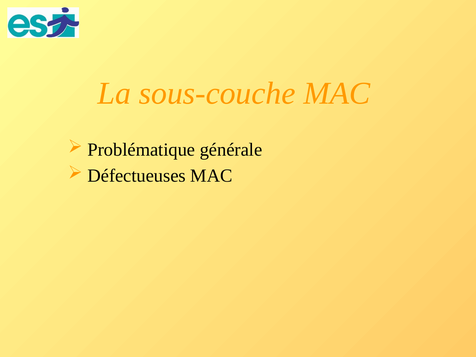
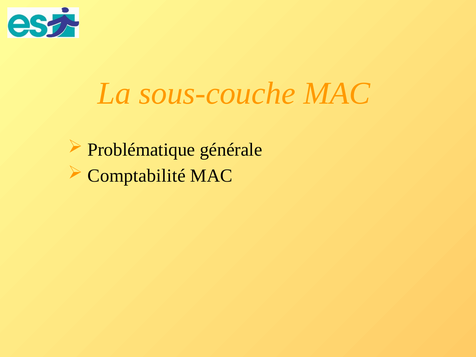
Défectueuses: Défectueuses -> Comptabilité
